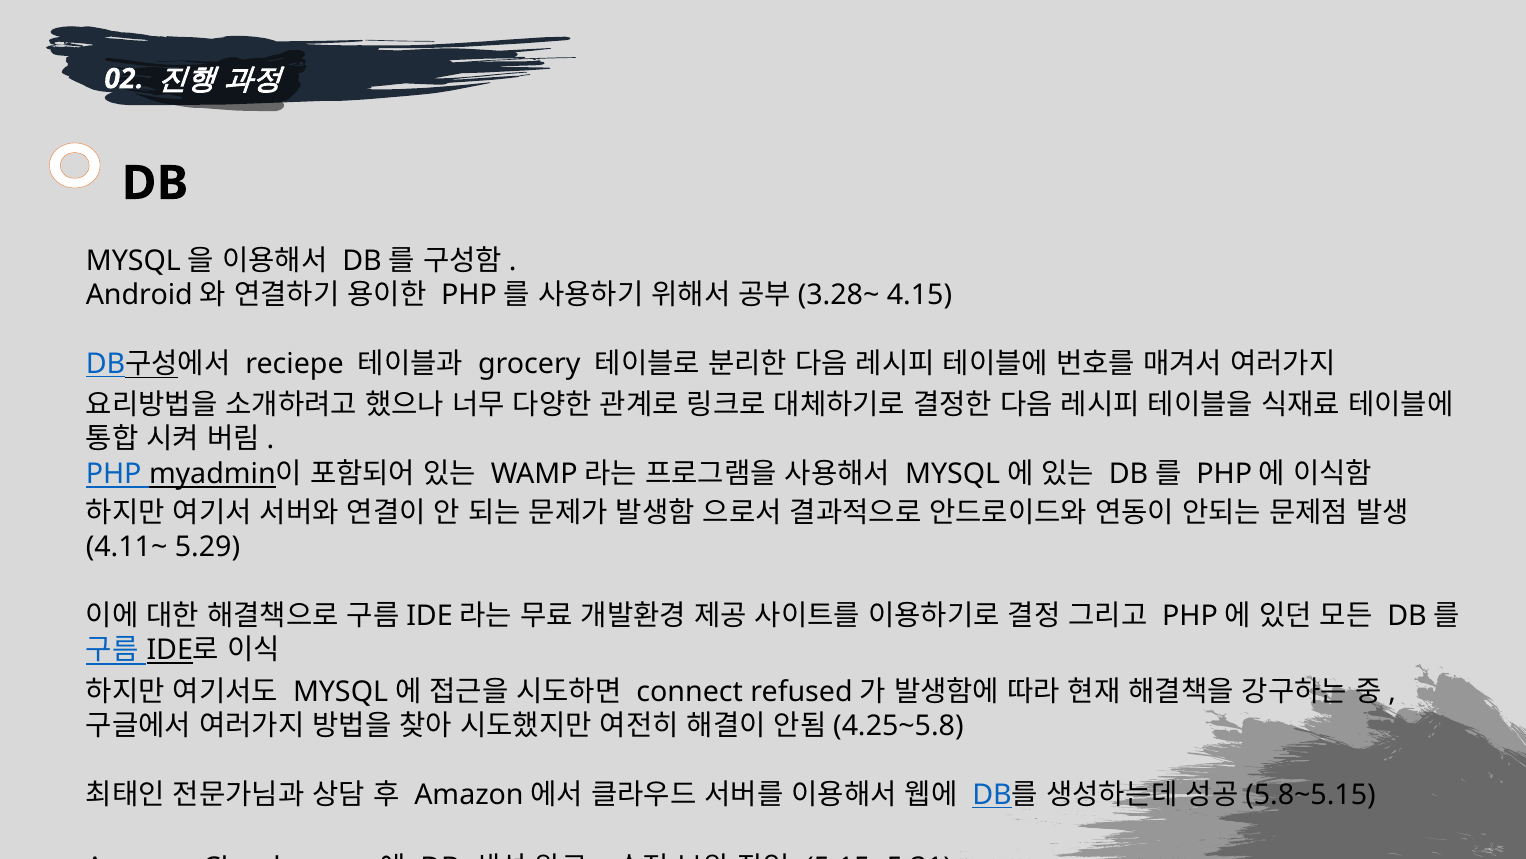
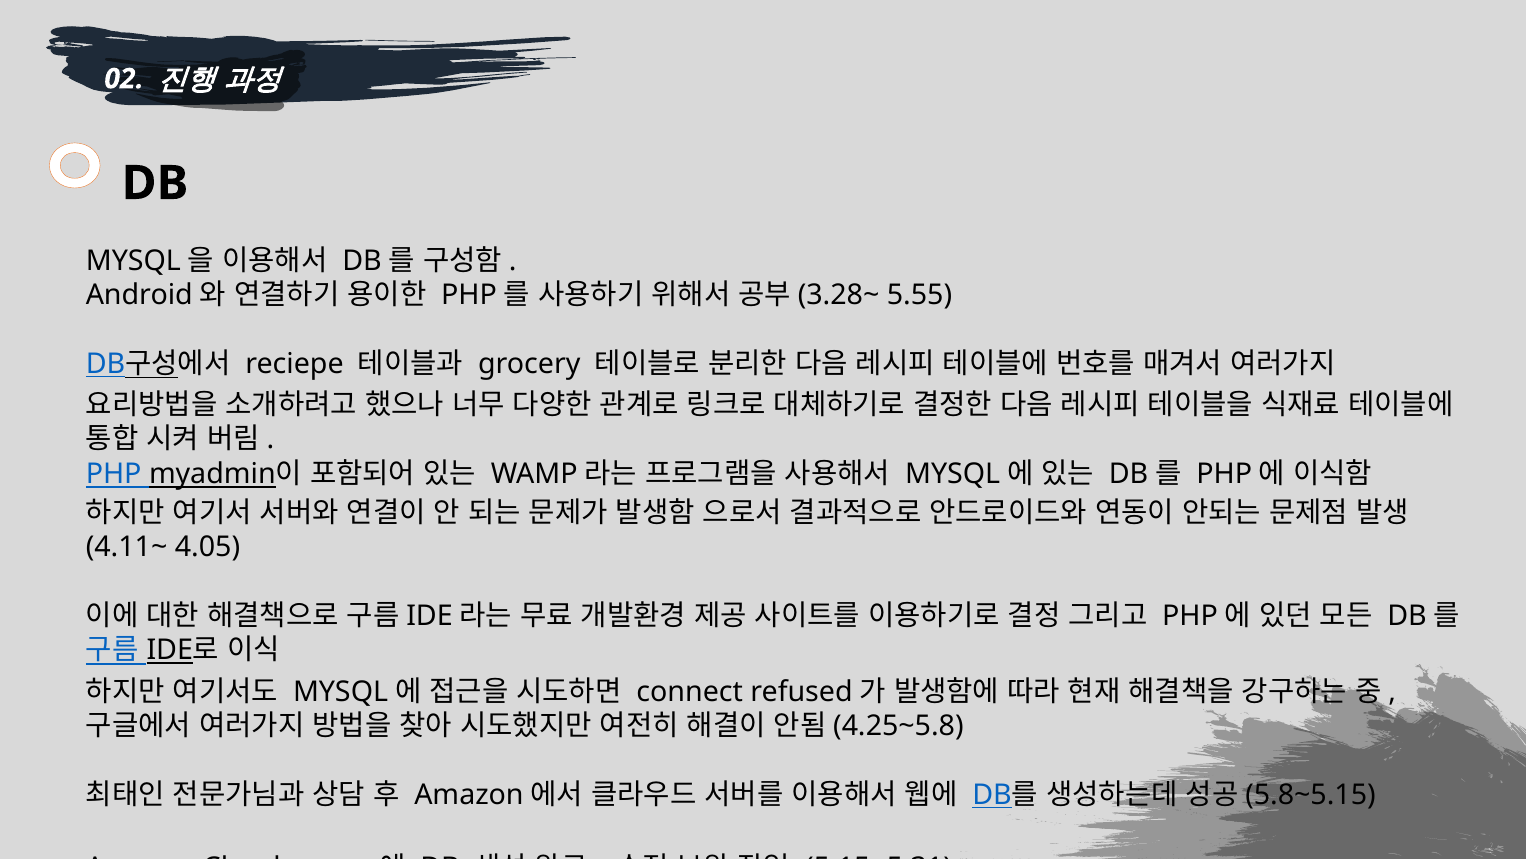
4.15: 4.15 -> 5.55
5.29: 5.29 -> 4.05
